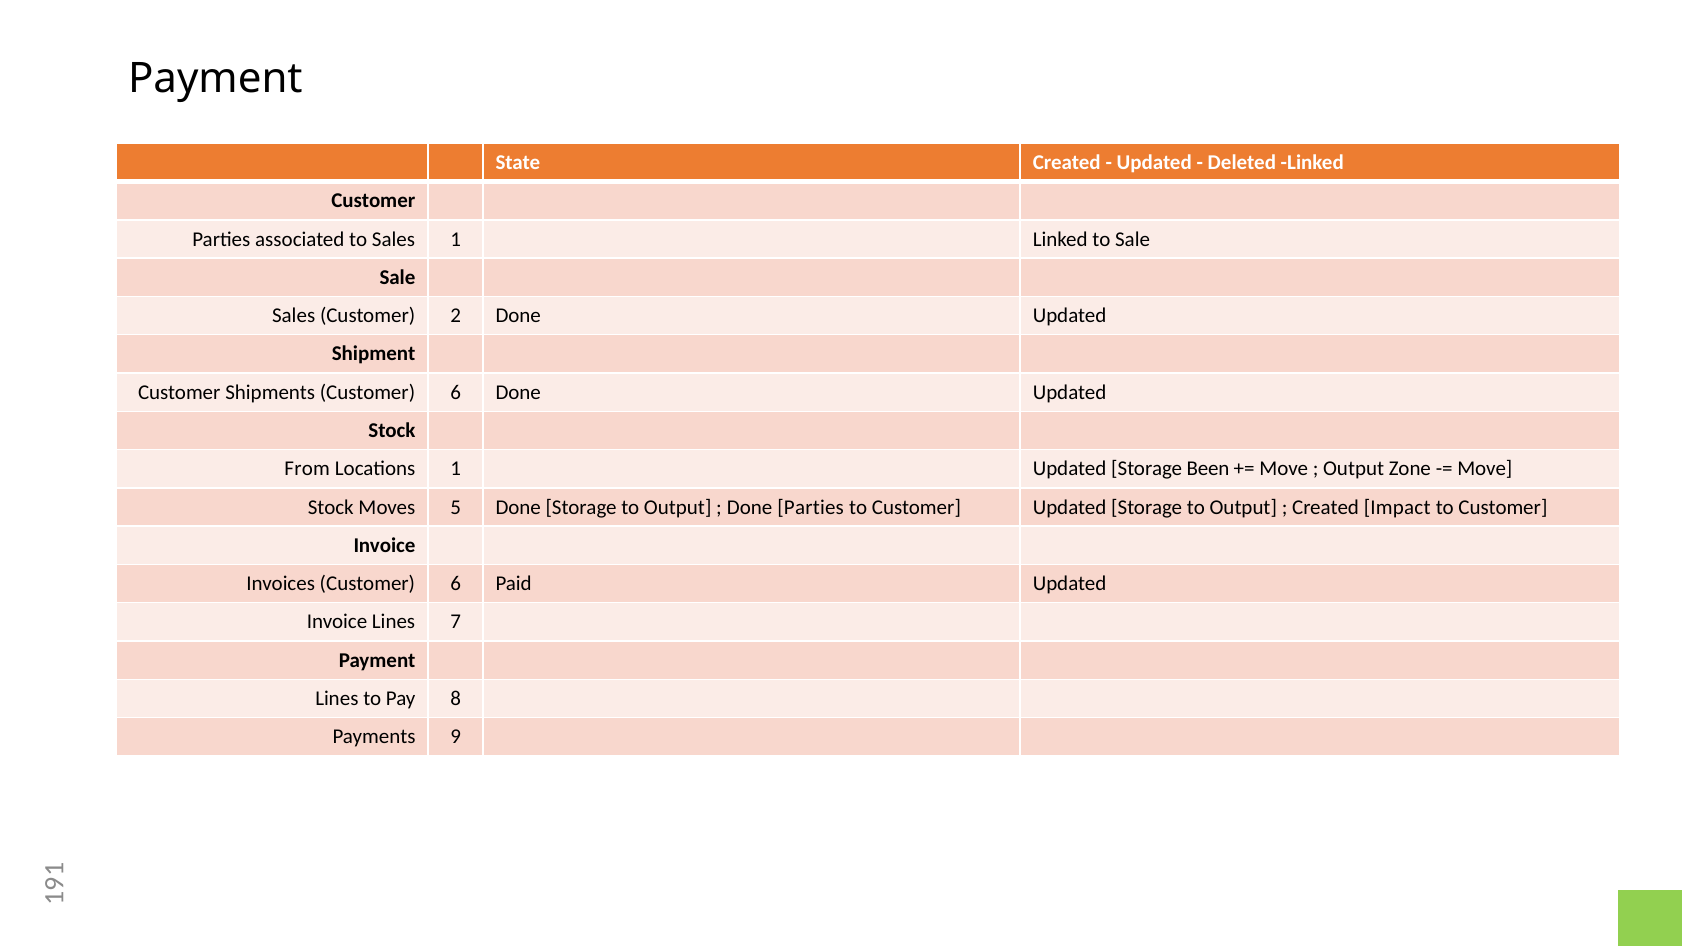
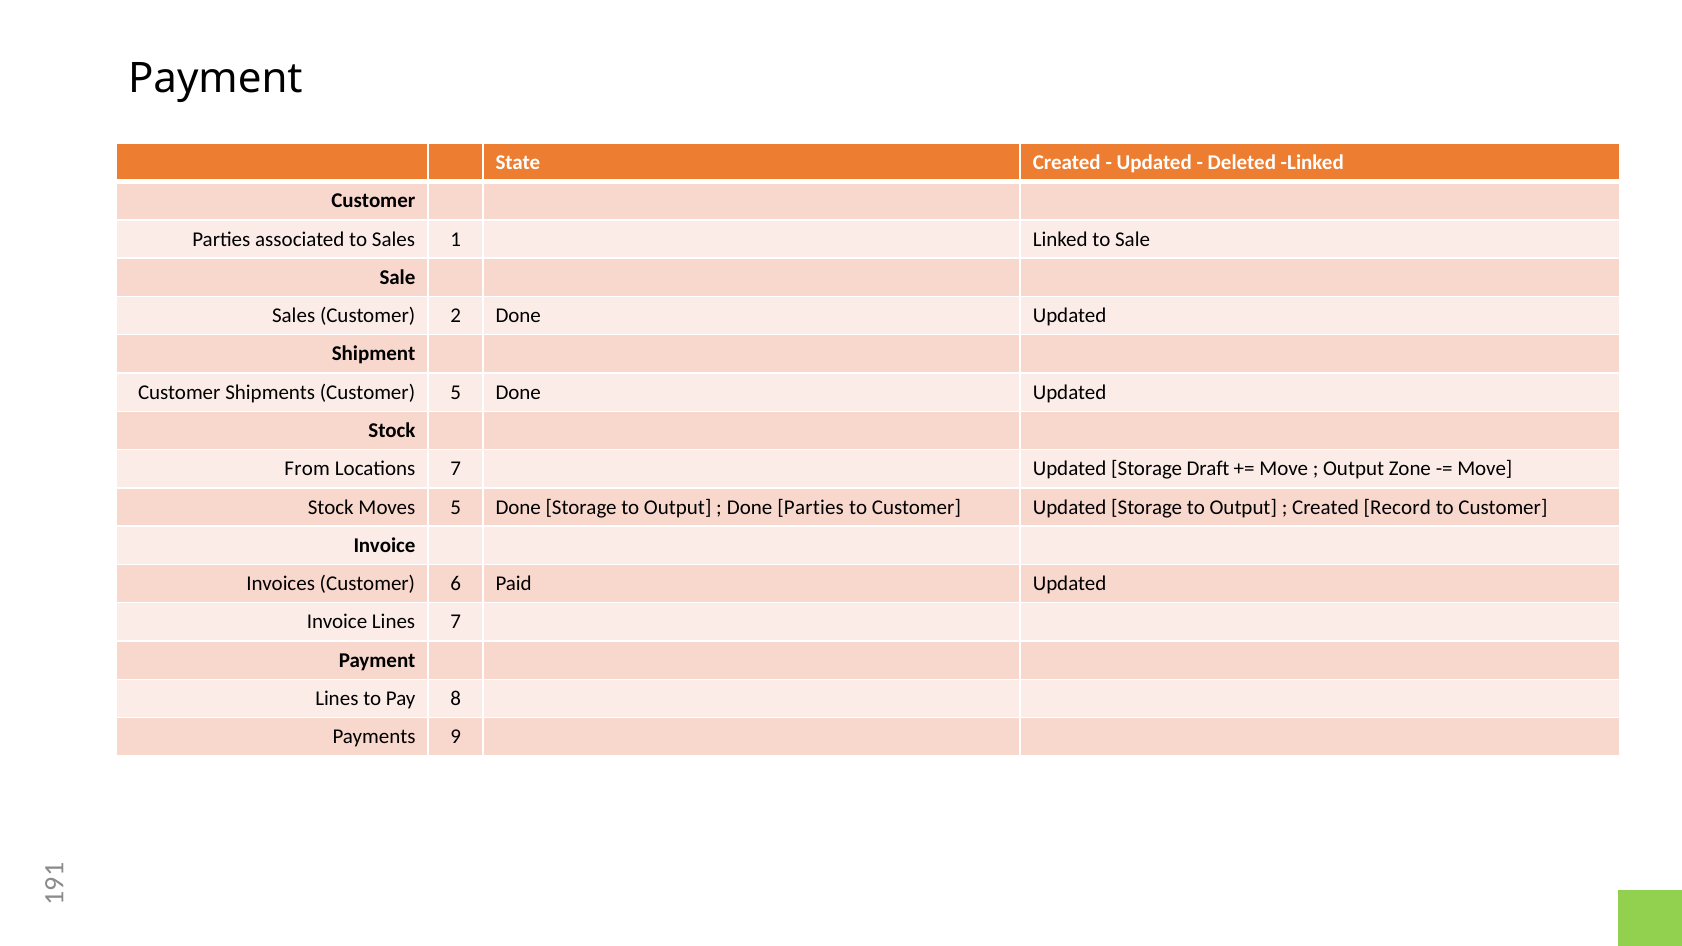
Shipments Customer 6: 6 -> 5
Locations 1: 1 -> 7
Been: Been -> Draft
Impact: Impact -> Record
